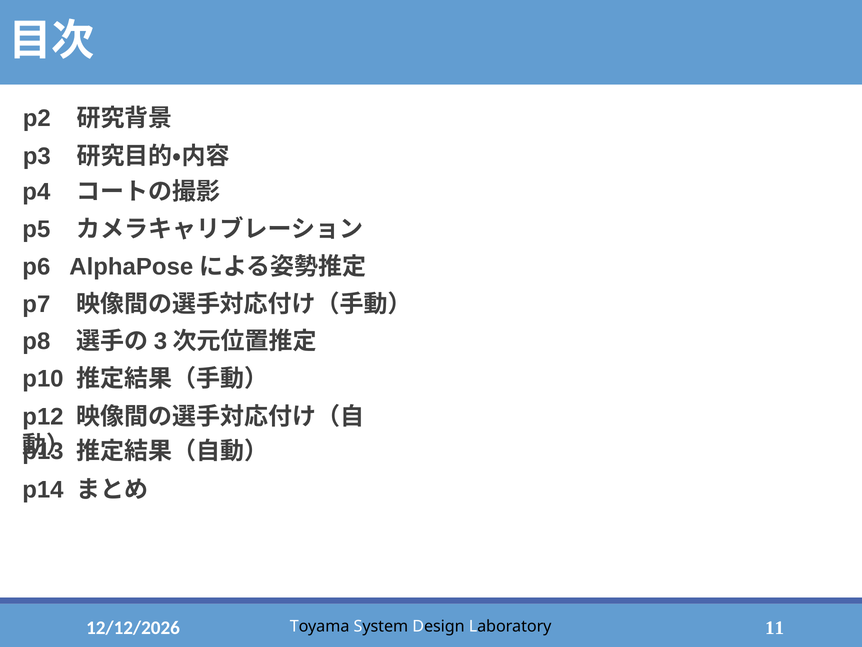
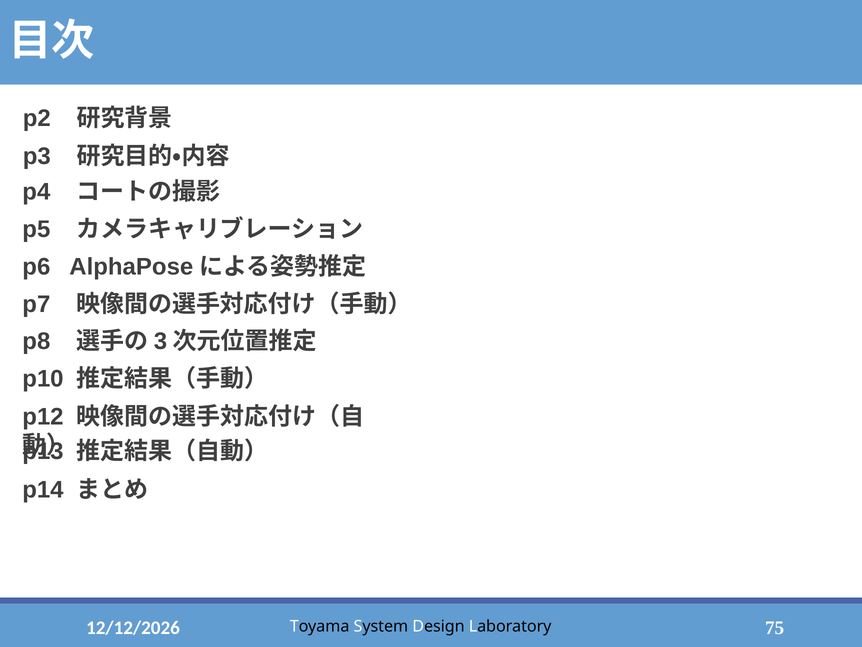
11: 11 -> 75
